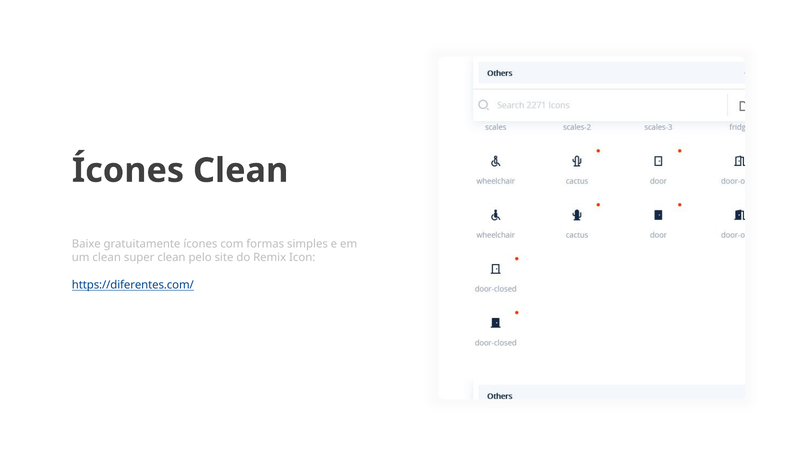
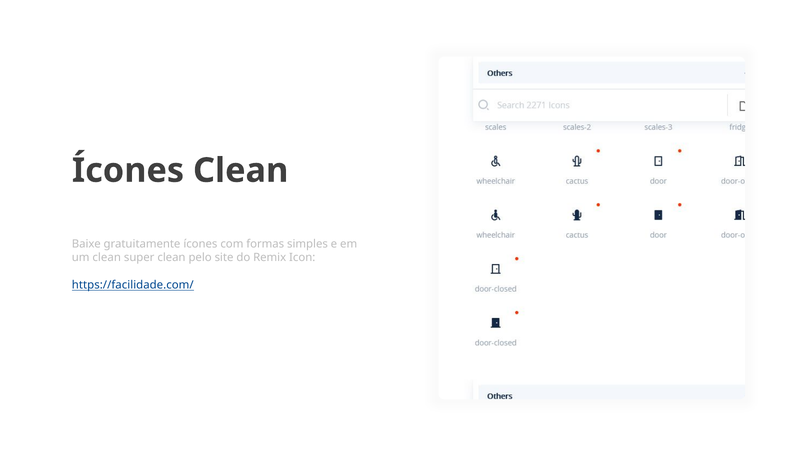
https://diferentes.com/: https://diferentes.com/ -> https://facilidade.com/
